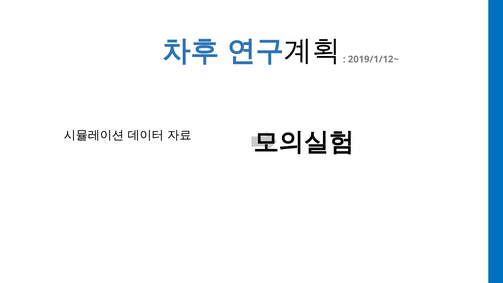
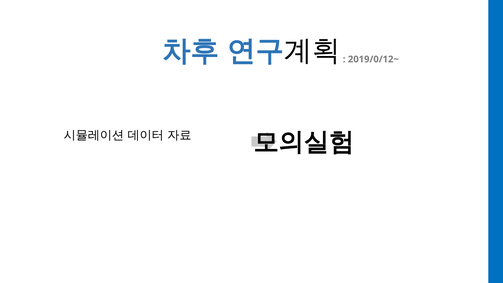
2019/1/12~: 2019/1/12~ -> 2019/0/12~
